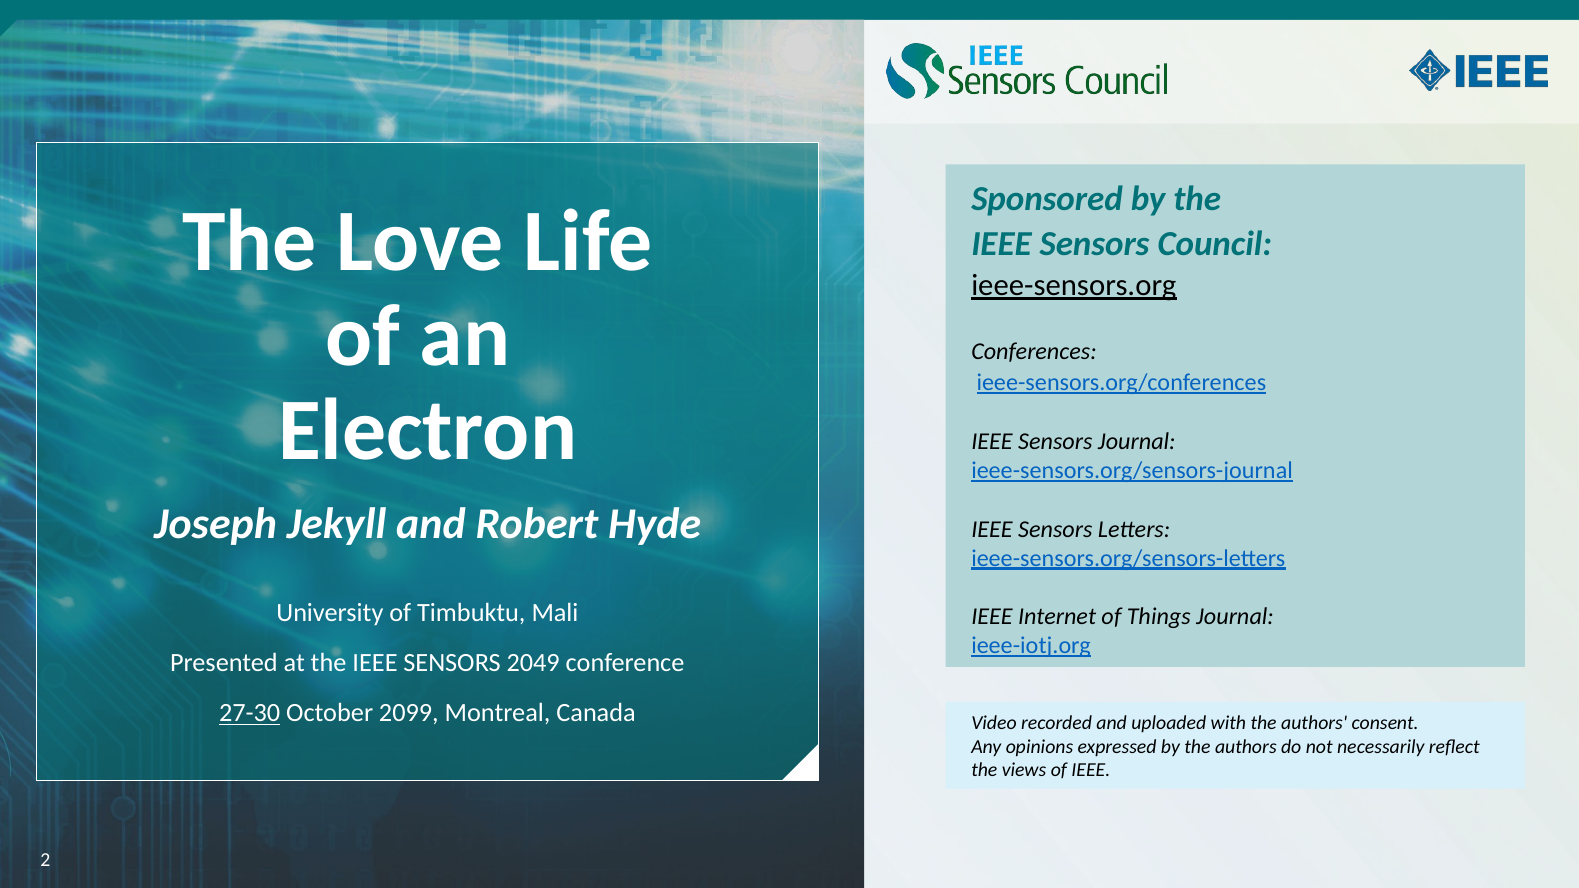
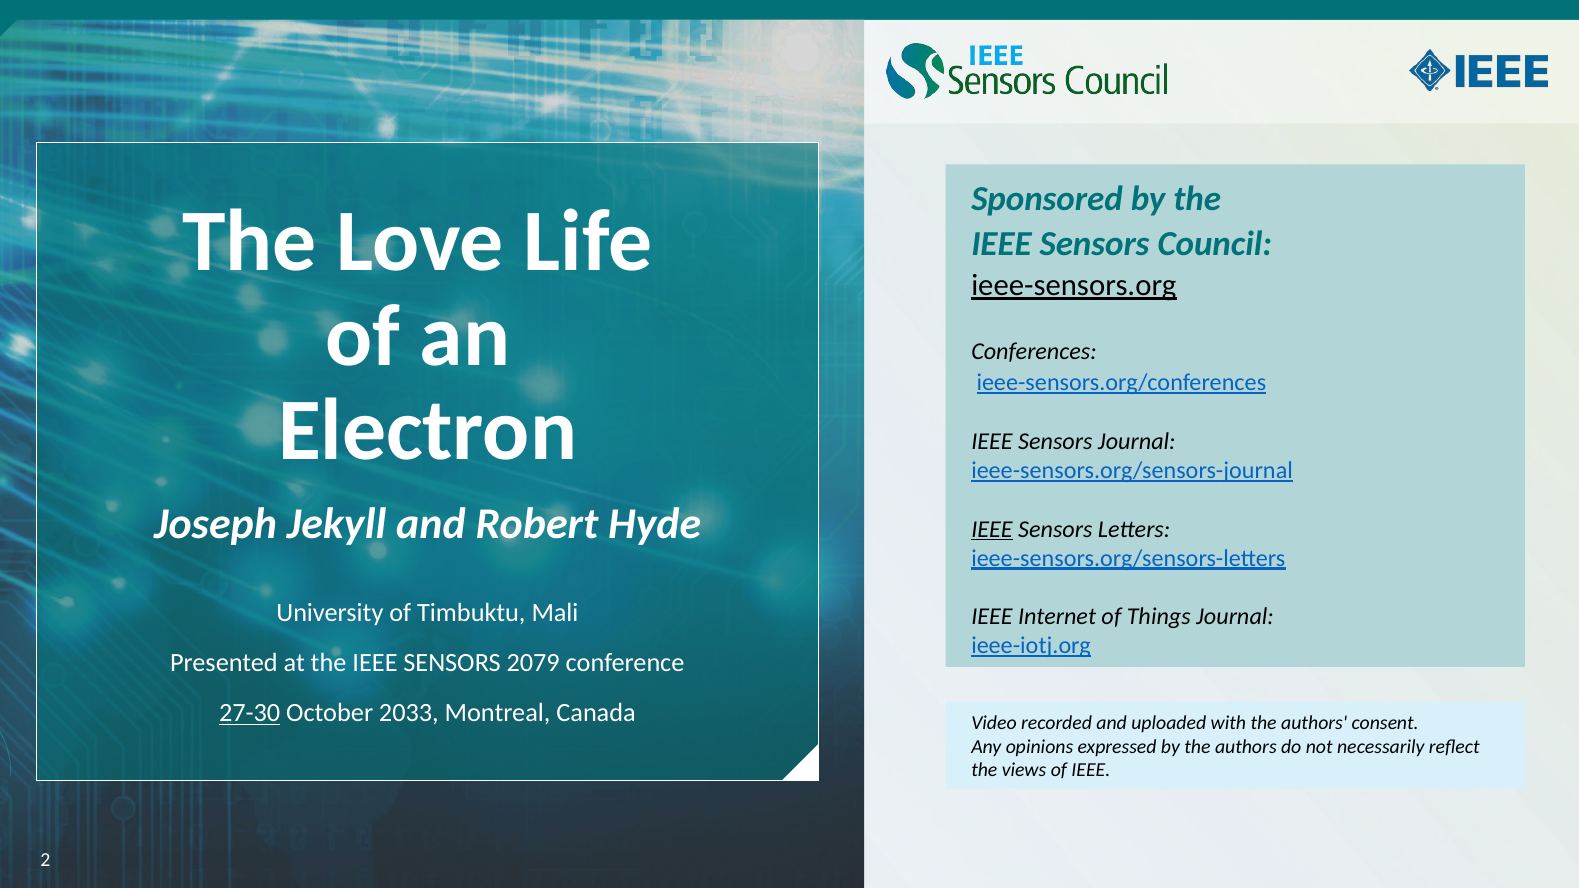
IEEE at (992, 529) underline: none -> present
2049: 2049 -> 2079
2099: 2099 -> 2033
